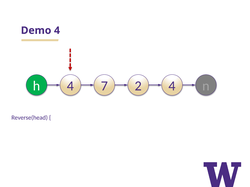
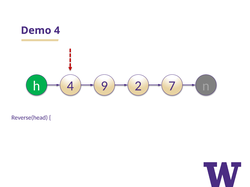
7: 7 -> 9
2 4: 4 -> 7
